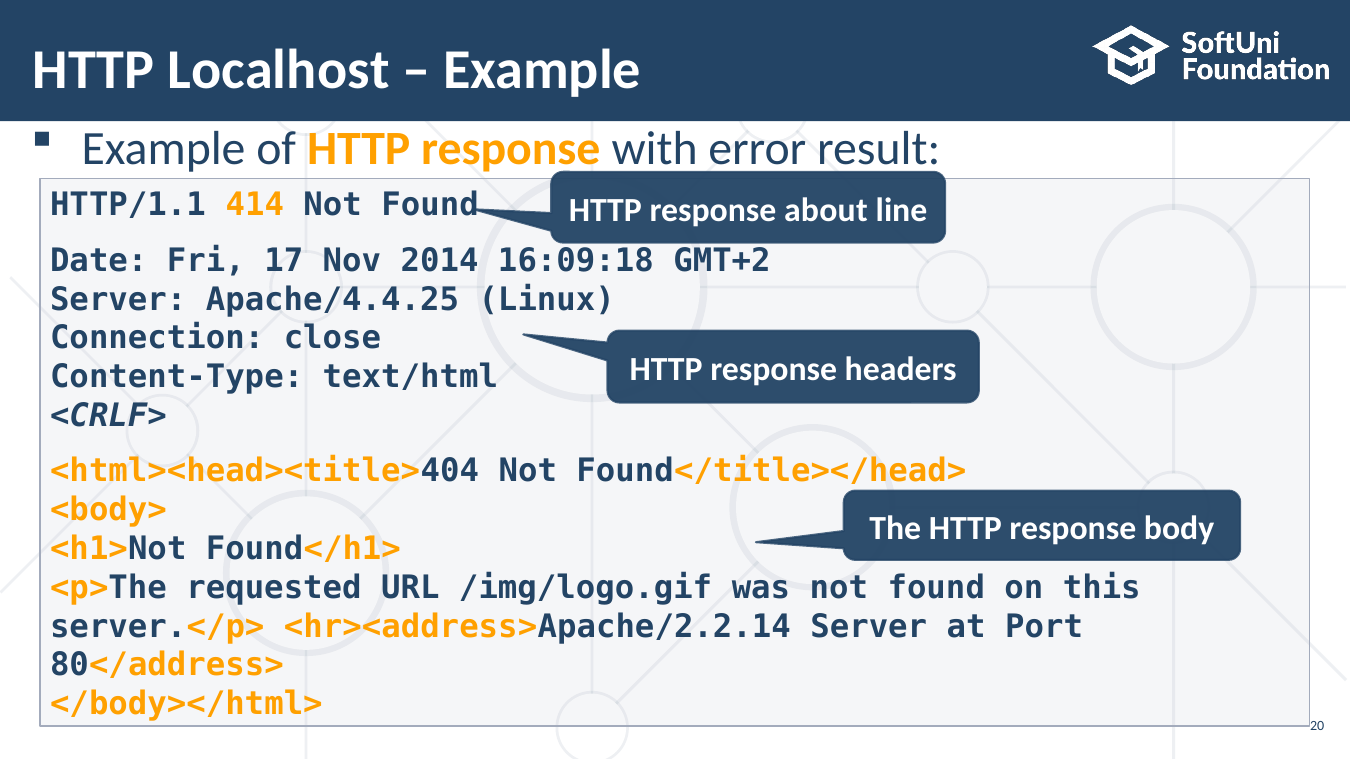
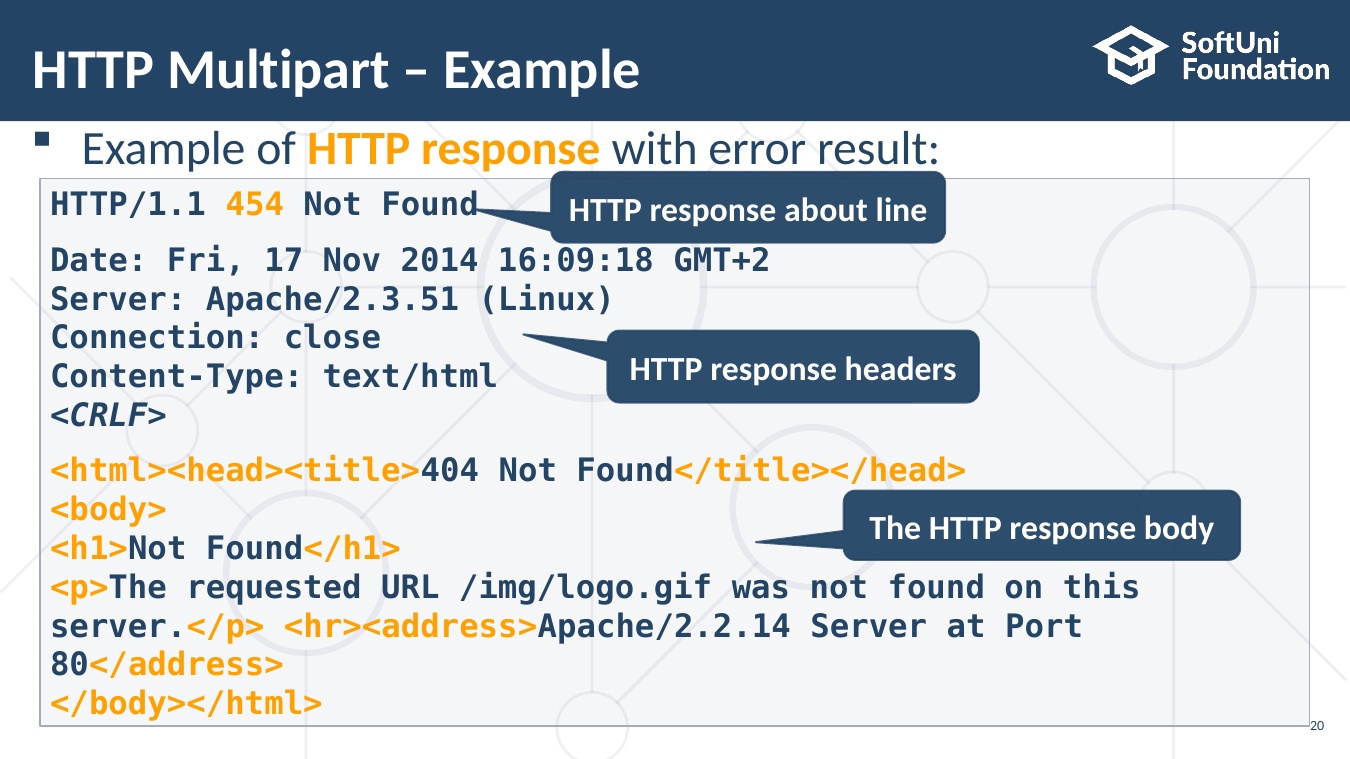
Localhost: Localhost -> Multipart
414: 414 -> 454
Apache/4.4.25: Apache/4.4.25 -> Apache/2.3.51
